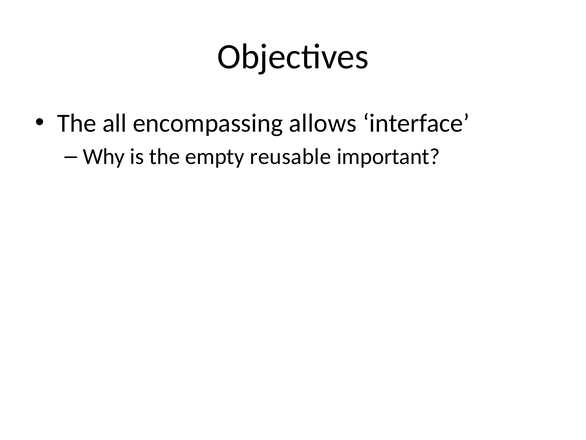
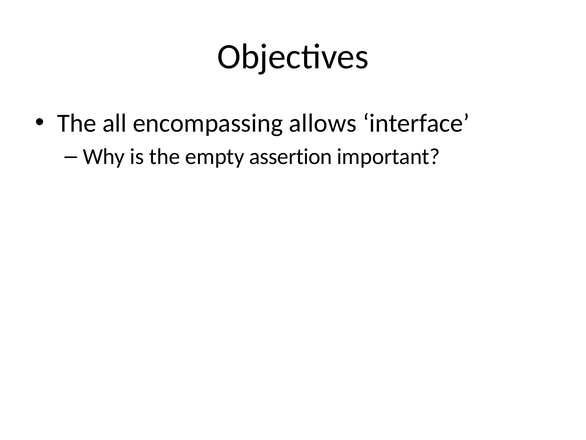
reusable: reusable -> assertion
